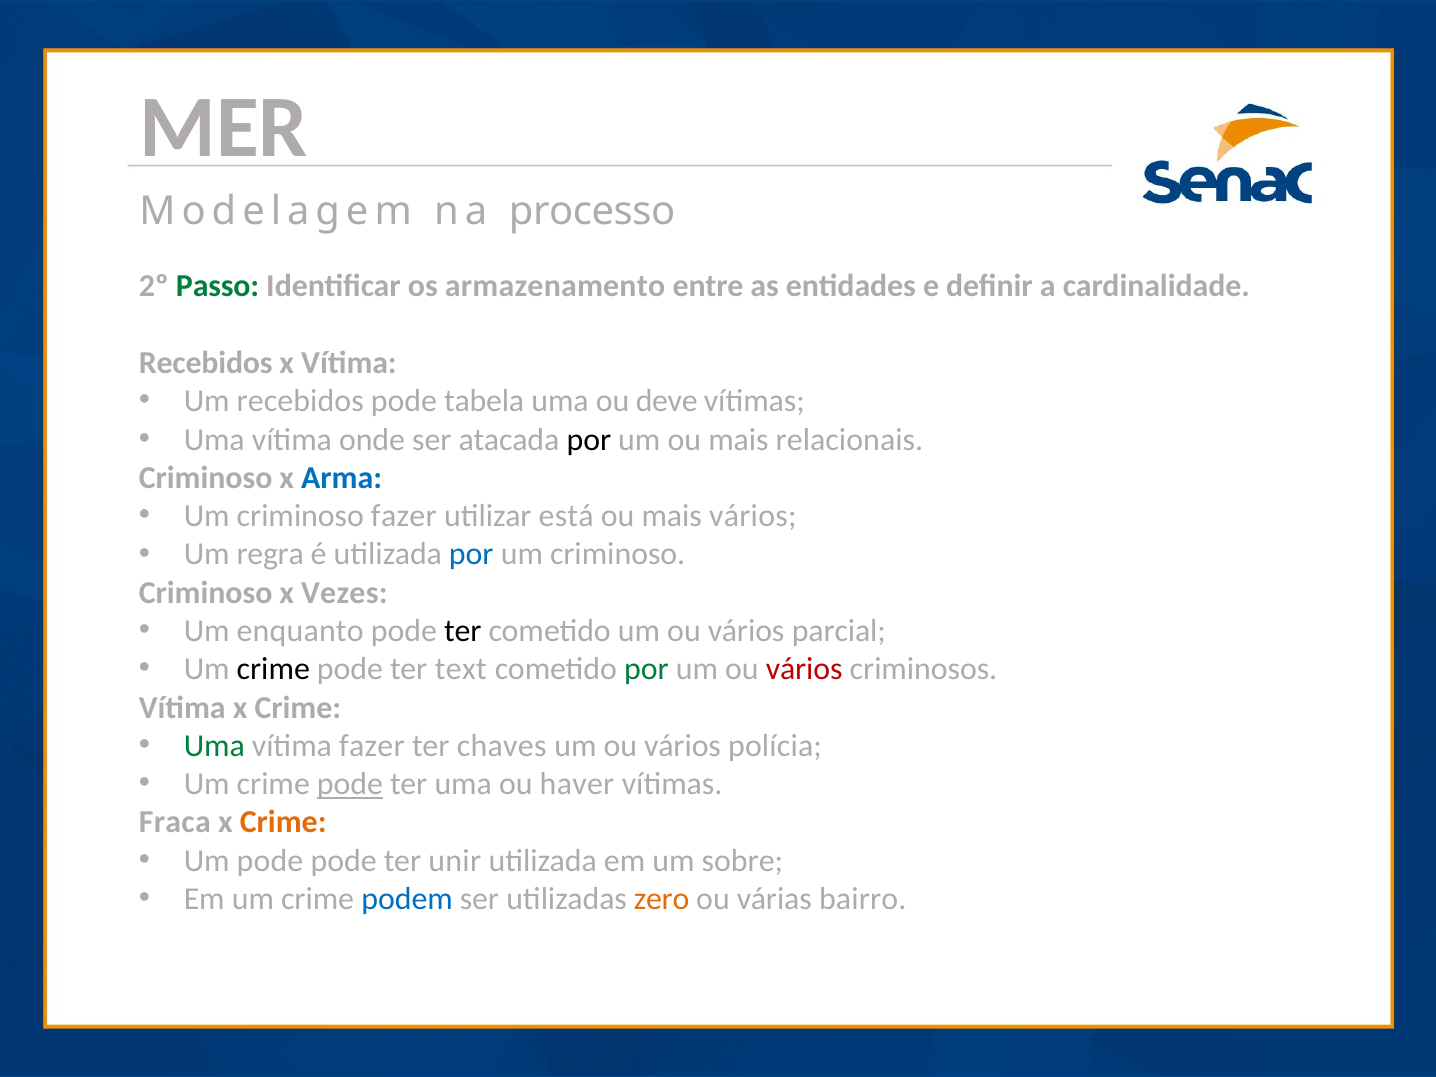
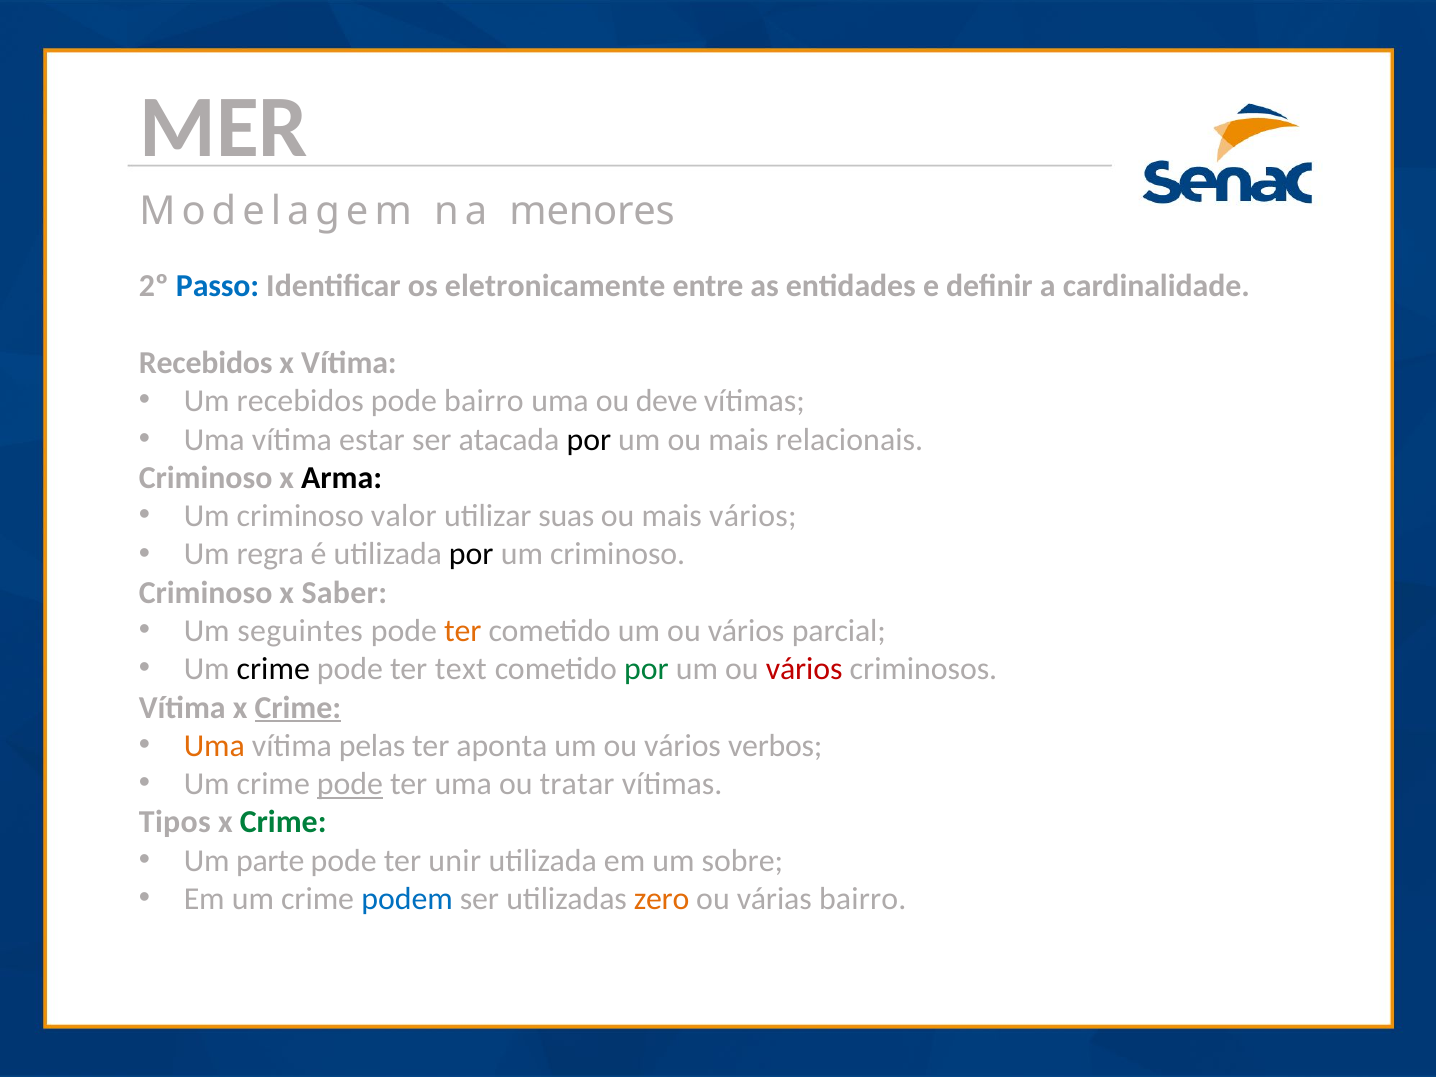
processo: processo -> menores
Passo colour: green -> blue
armazenamento: armazenamento -> eletronicamente
pode tabela: tabela -> bairro
onde: onde -> estar
Arma colour: blue -> black
criminoso fazer: fazer -> valor
está: está -> suas
por at (471, 554) colour: blue -> black
Vezes: Vezes -> Saber
enquanto: enquanto -> seguintes
ter at (463, 631) colour: black -> orange
Crime at (298, 707) underline: none -> present
Uma at (214, 746) colour: green -> orange
vítima fazer: fazer -> pelas
chaves: chaves -> aponta
polícia: polícia -> verbos
haver: haver -> tratar
Fraca: Fraca -> Tipos
Crime at (283, 822) colour: orange -> green
Um pode: pode -> parte
